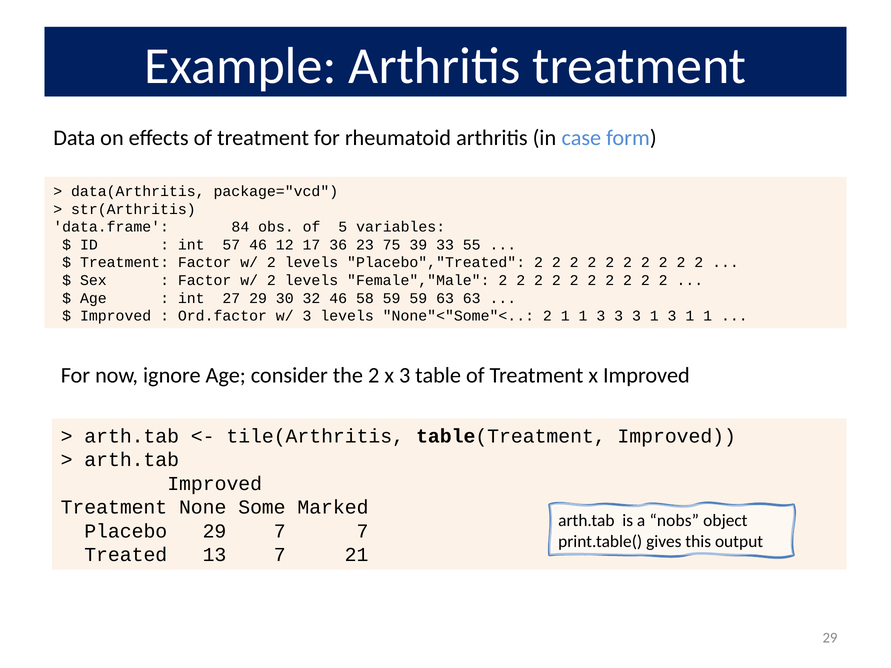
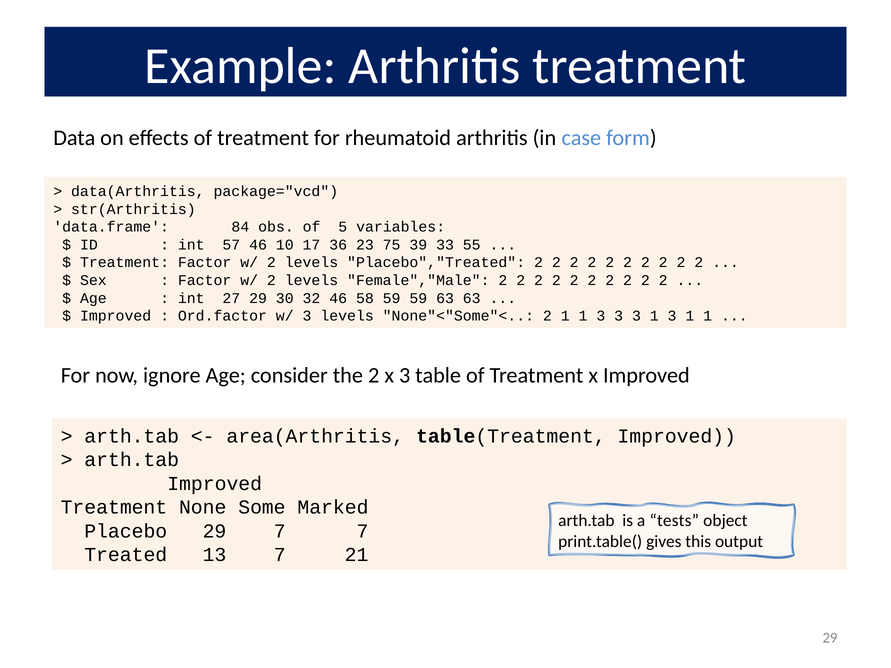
12: 12 -> 10
tile(Arthritis: tile(Arthritis -> area(Arthritis
nobs: nobs -> tests
